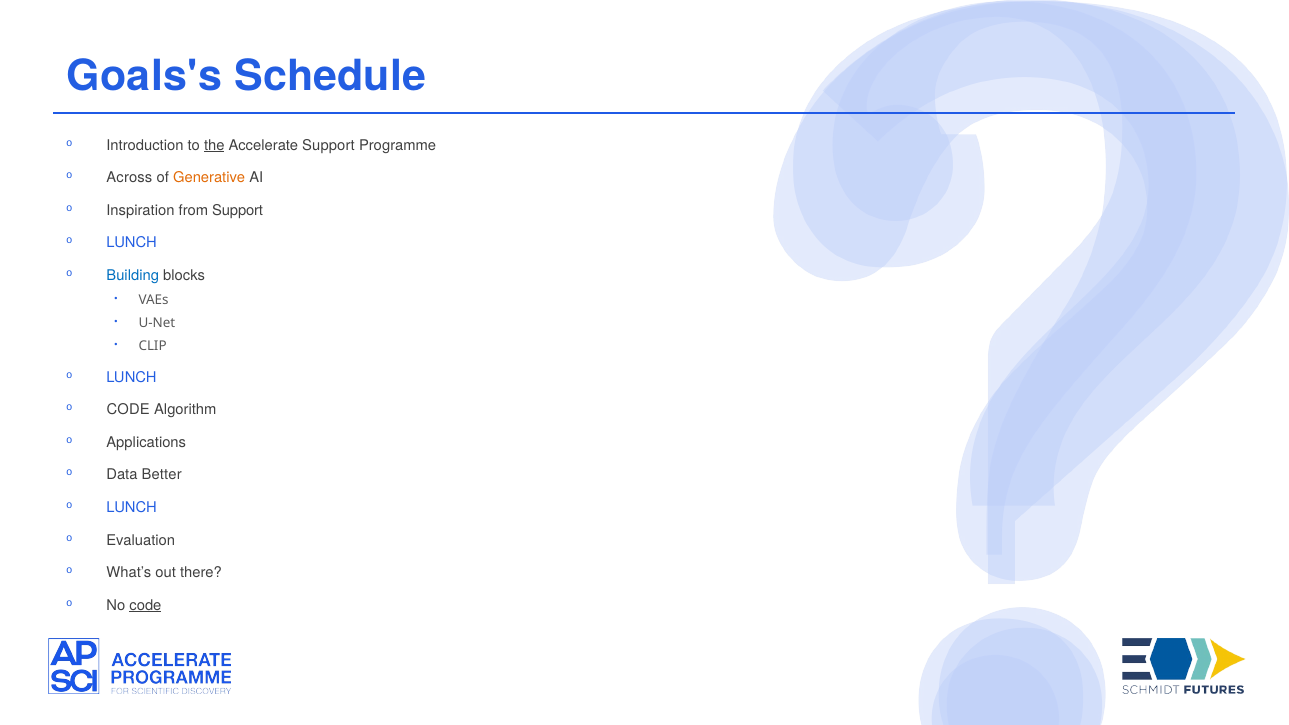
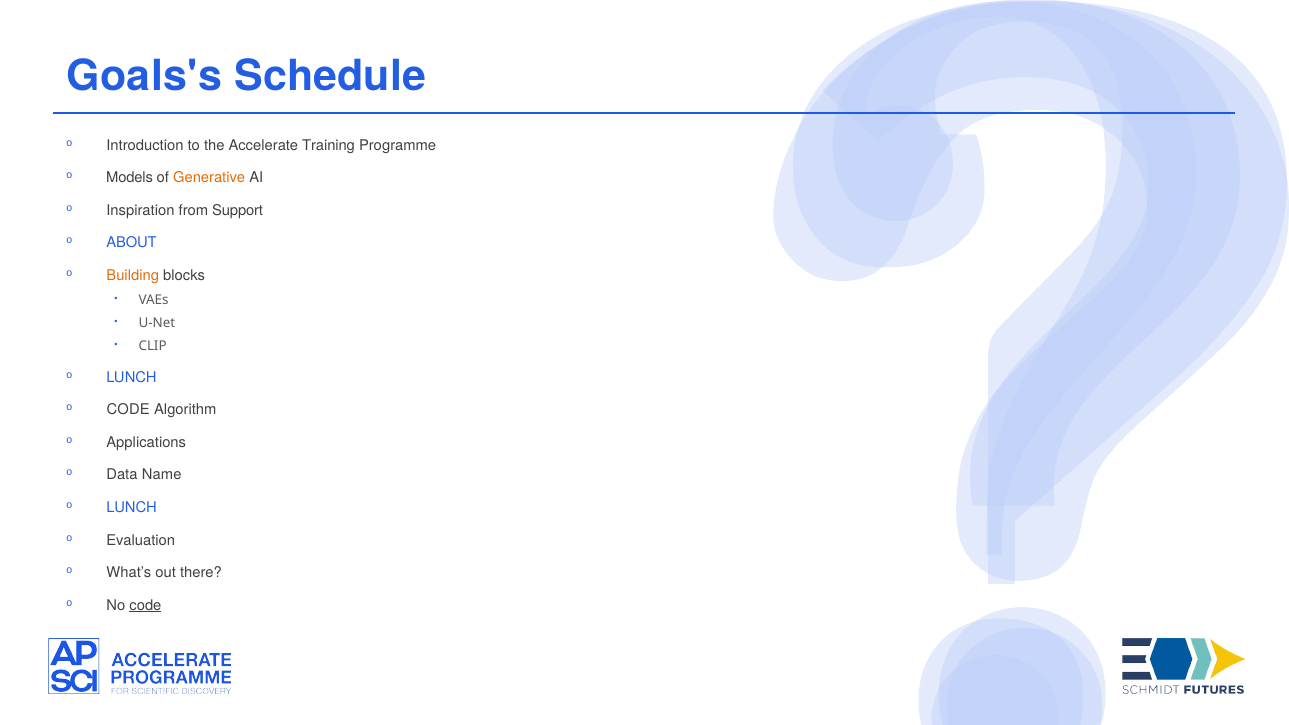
the underline: present -> none
Accelerate Support: Support -> Training
Across: Across -> Models
LUNCH at (132, 243): LUNCH -> ABOUT
Building colour: blue -> orange
Better: Better -> Name
